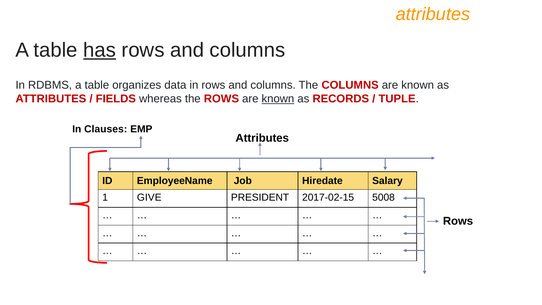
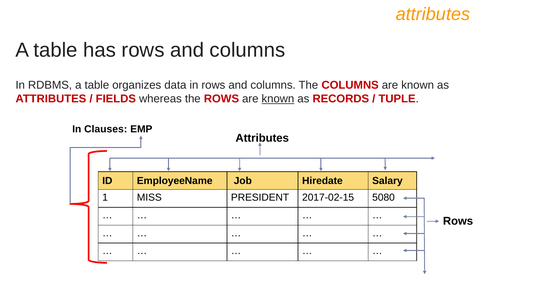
has underline: present -> none
GIVE: GIVE -> MISS
5008: 5008 -> 5080
